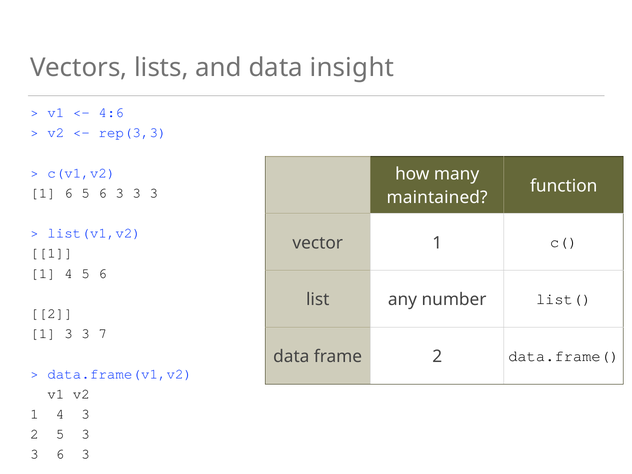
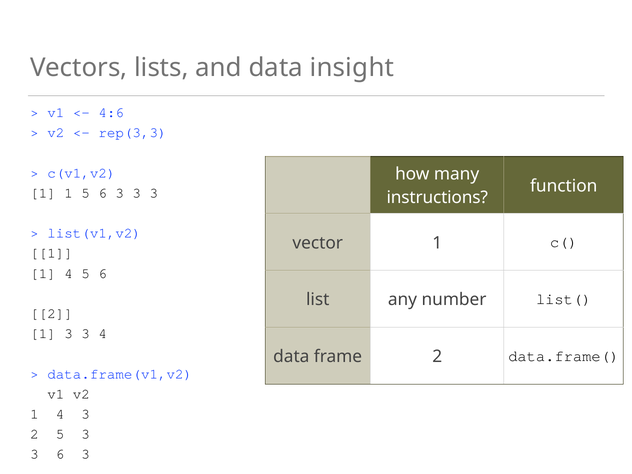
6 at (69, 193): 6 -> 1
maintained: maintained -> instructions
3 7: 7 -> 4
